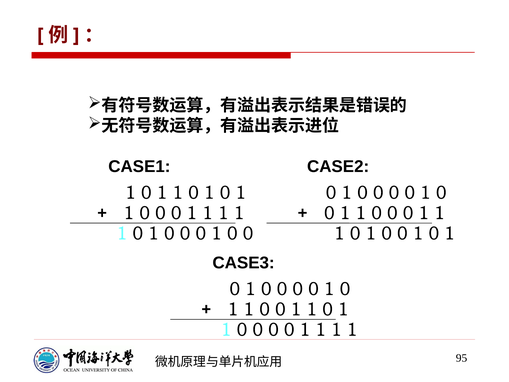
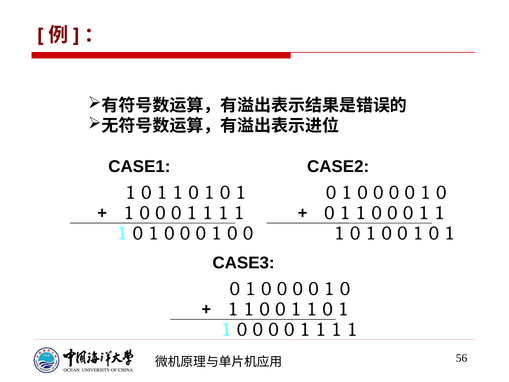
95: 95 -> 56
